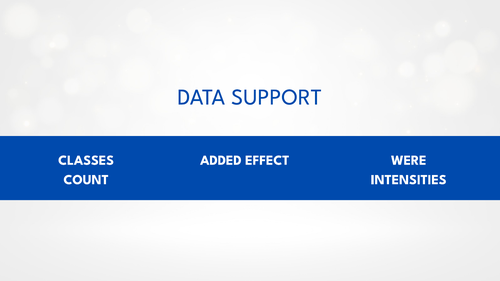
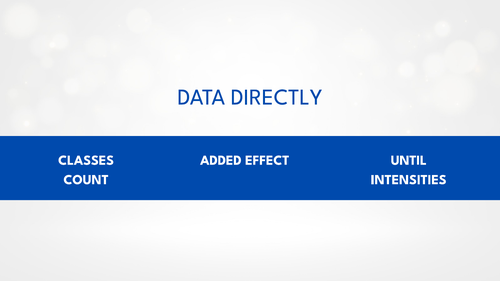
SUPPORT: SUPPORT -> DIRECTLY
WERE: WERE -> UNTIL
